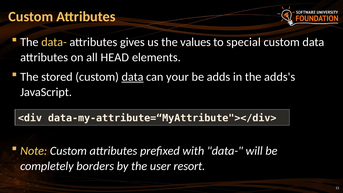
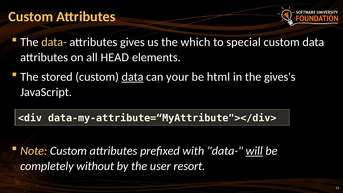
values: values -> which
adds: adds -> html
adds's: adds's -> gives's
will underline: none -> present
borders: borders -> without
